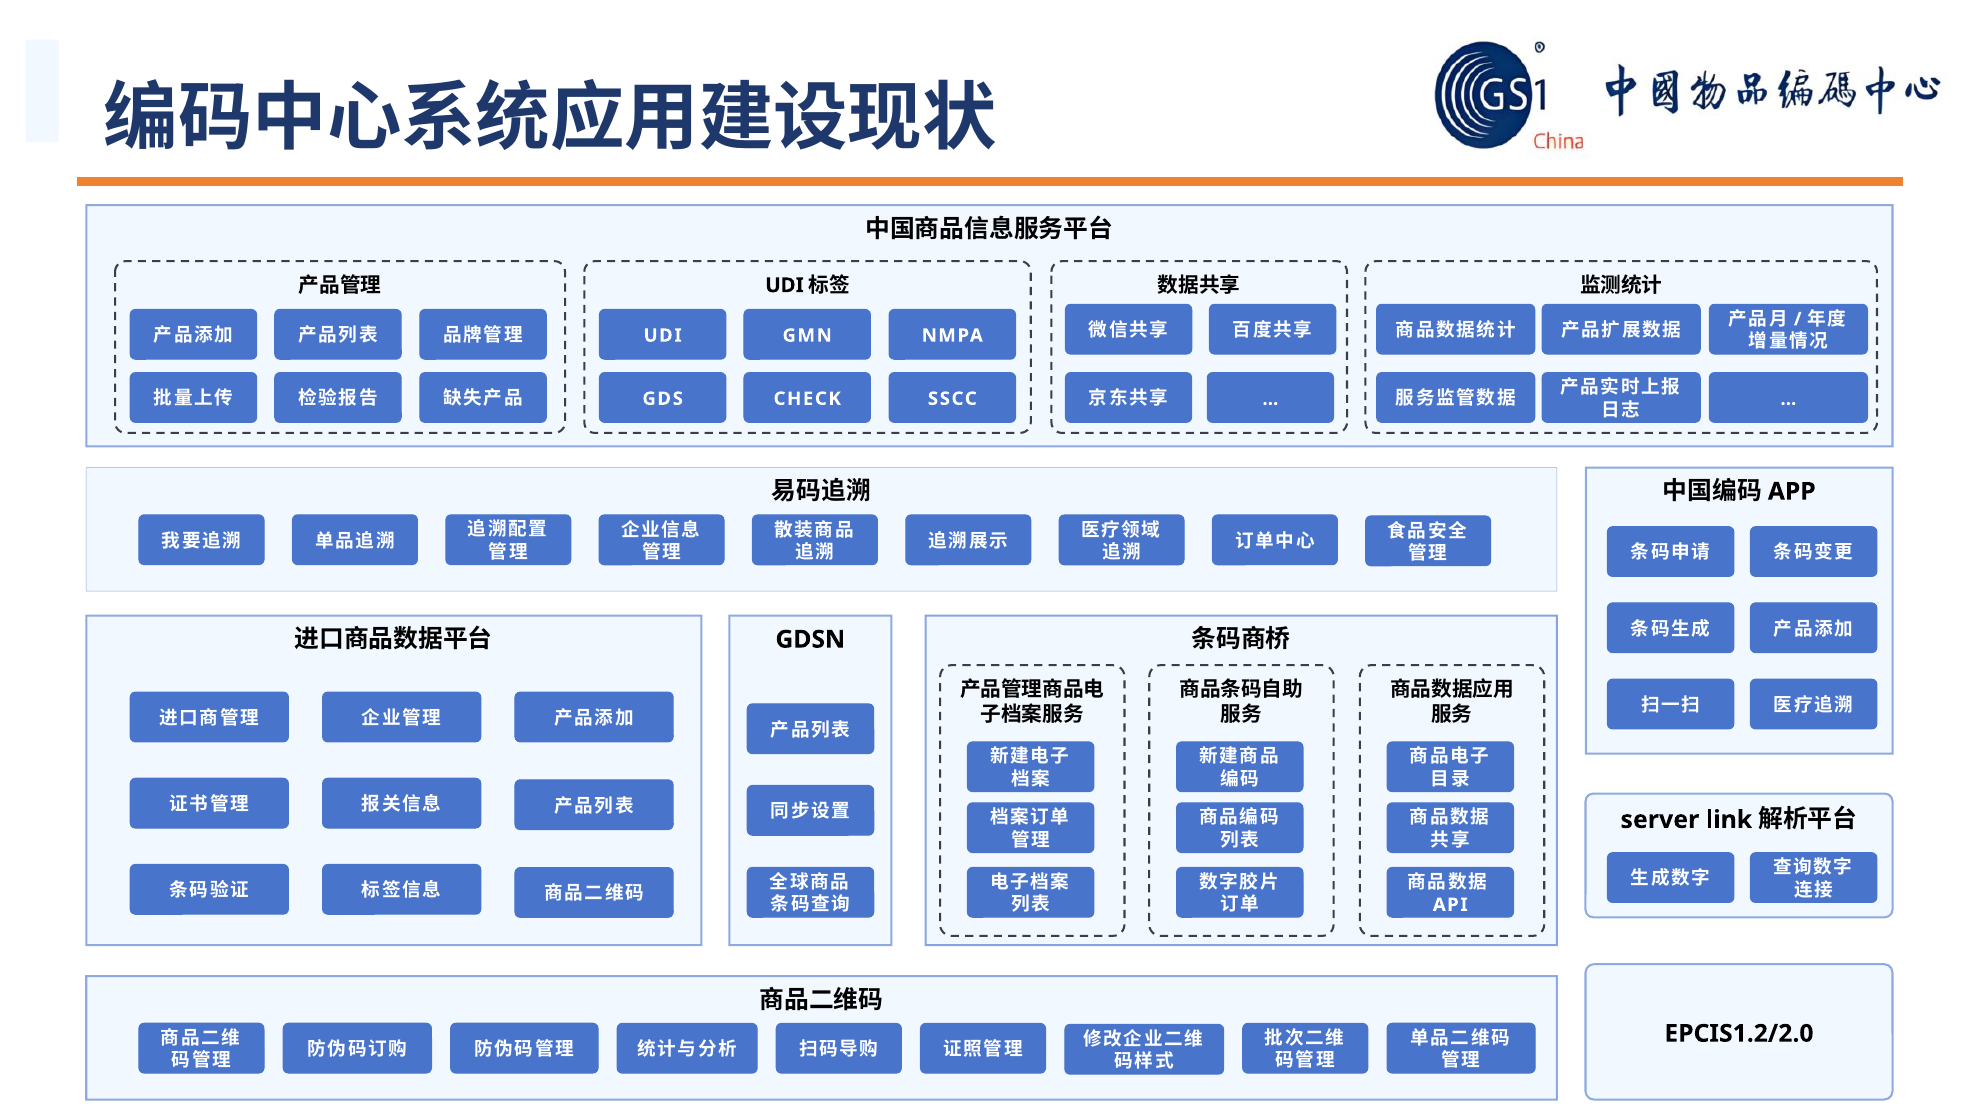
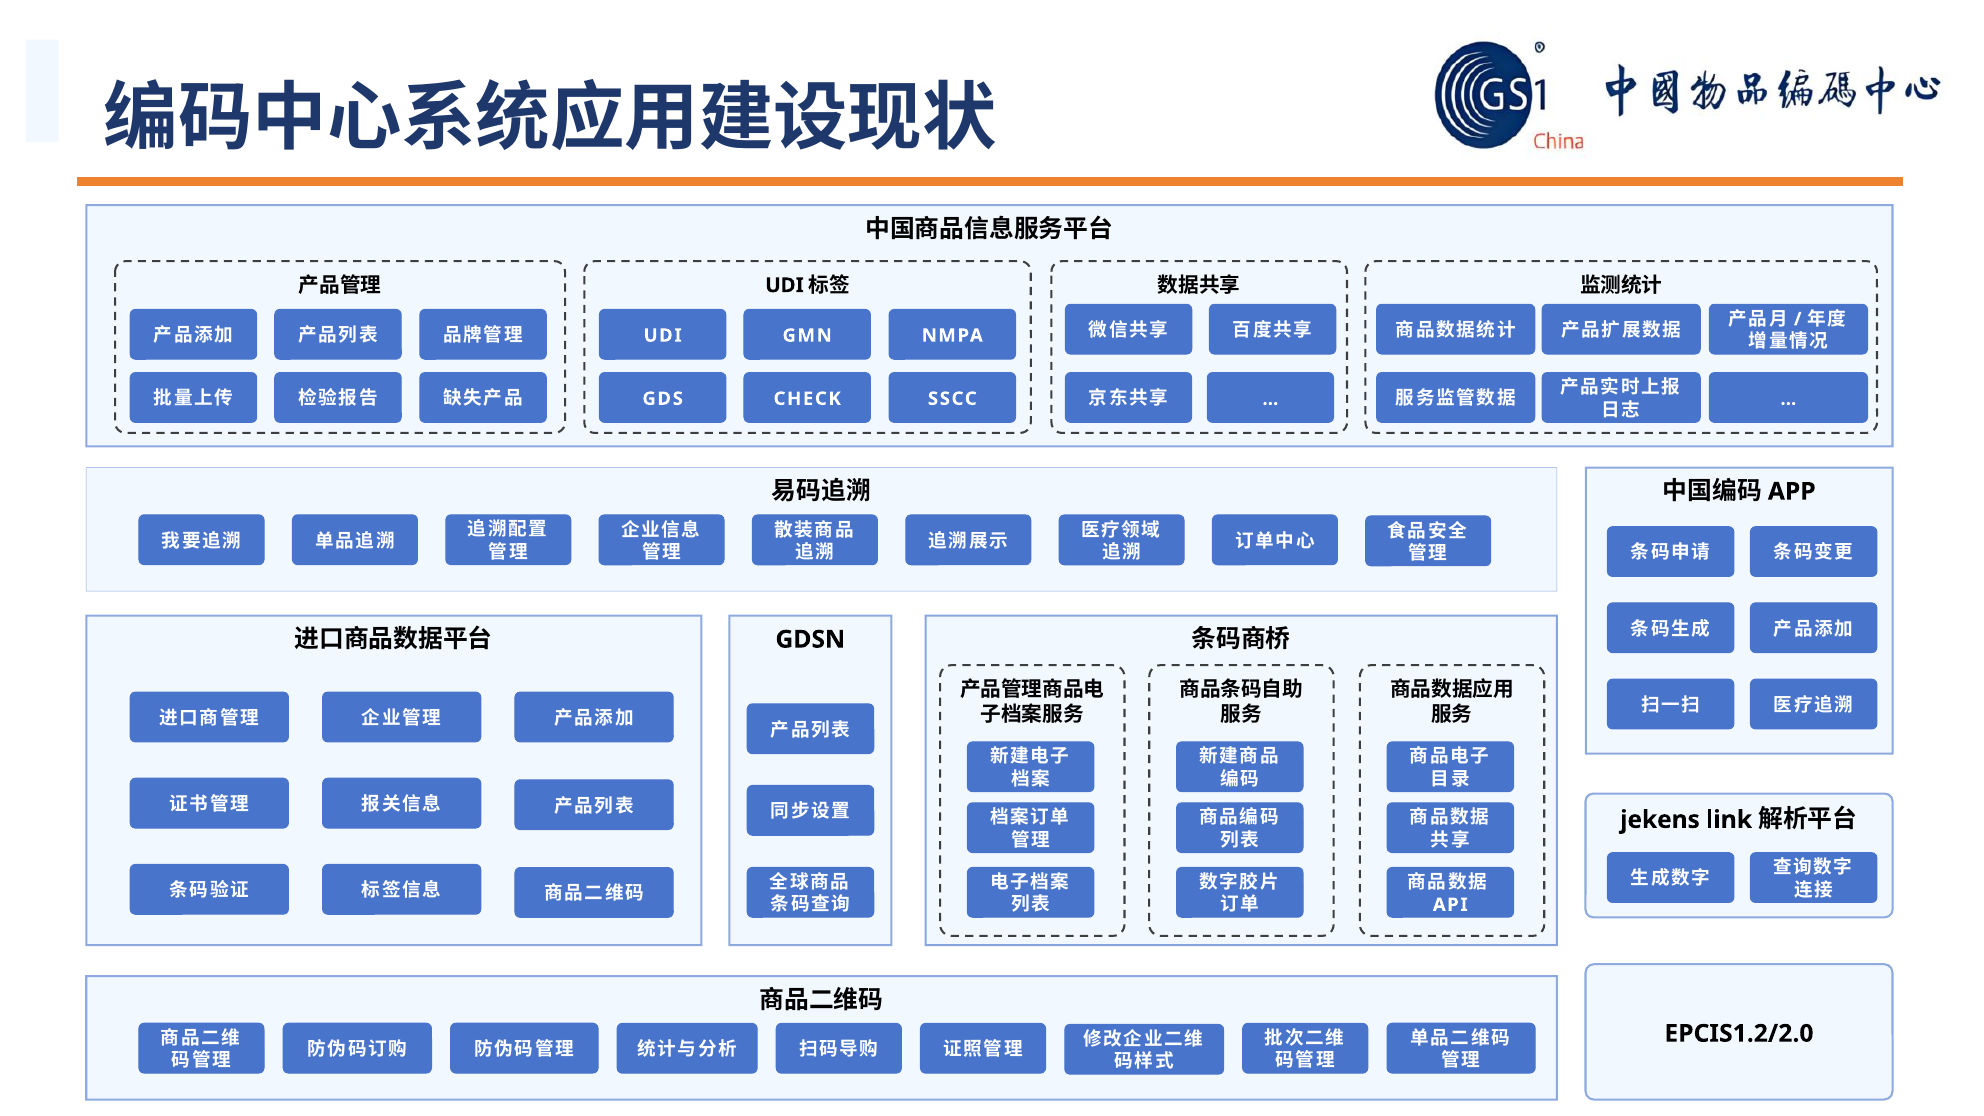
server: server -> jekens
